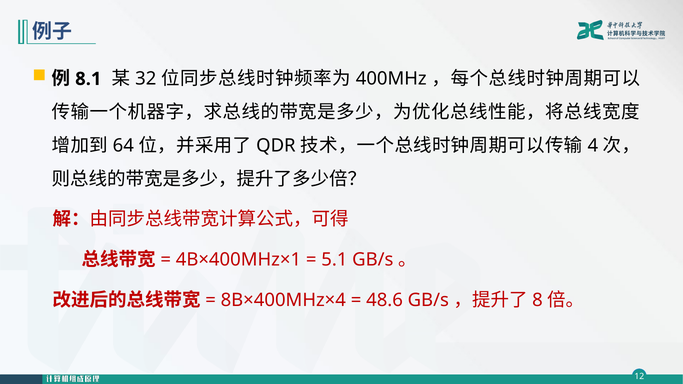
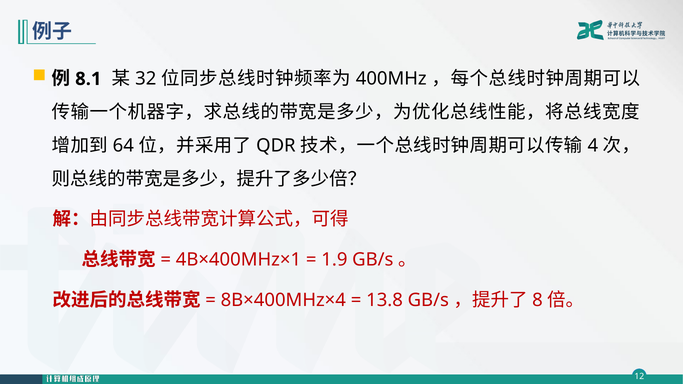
5.1: 5.1 -> 1.9
48.6: 48.6 -> 13.8
